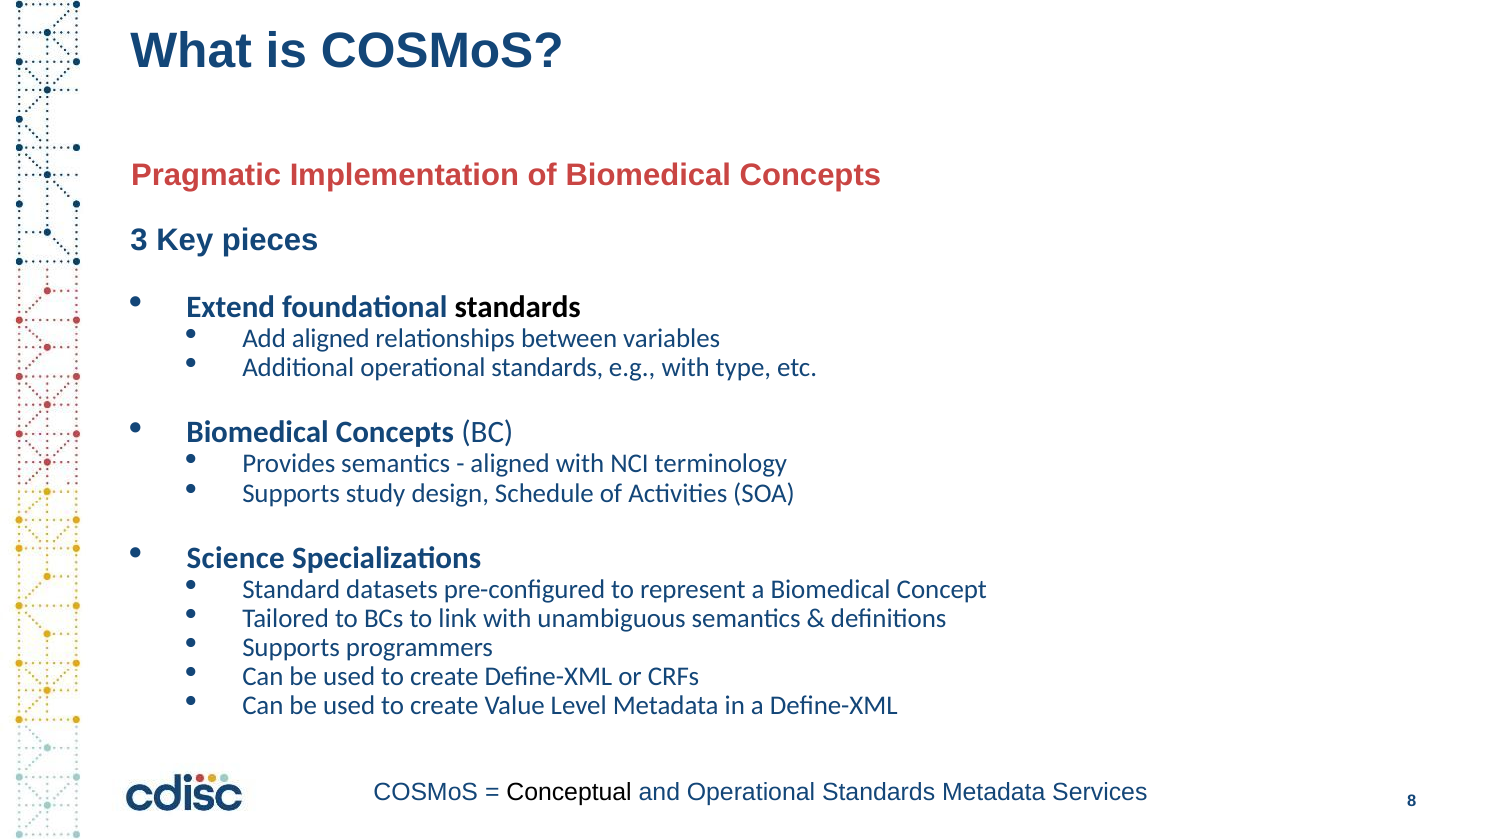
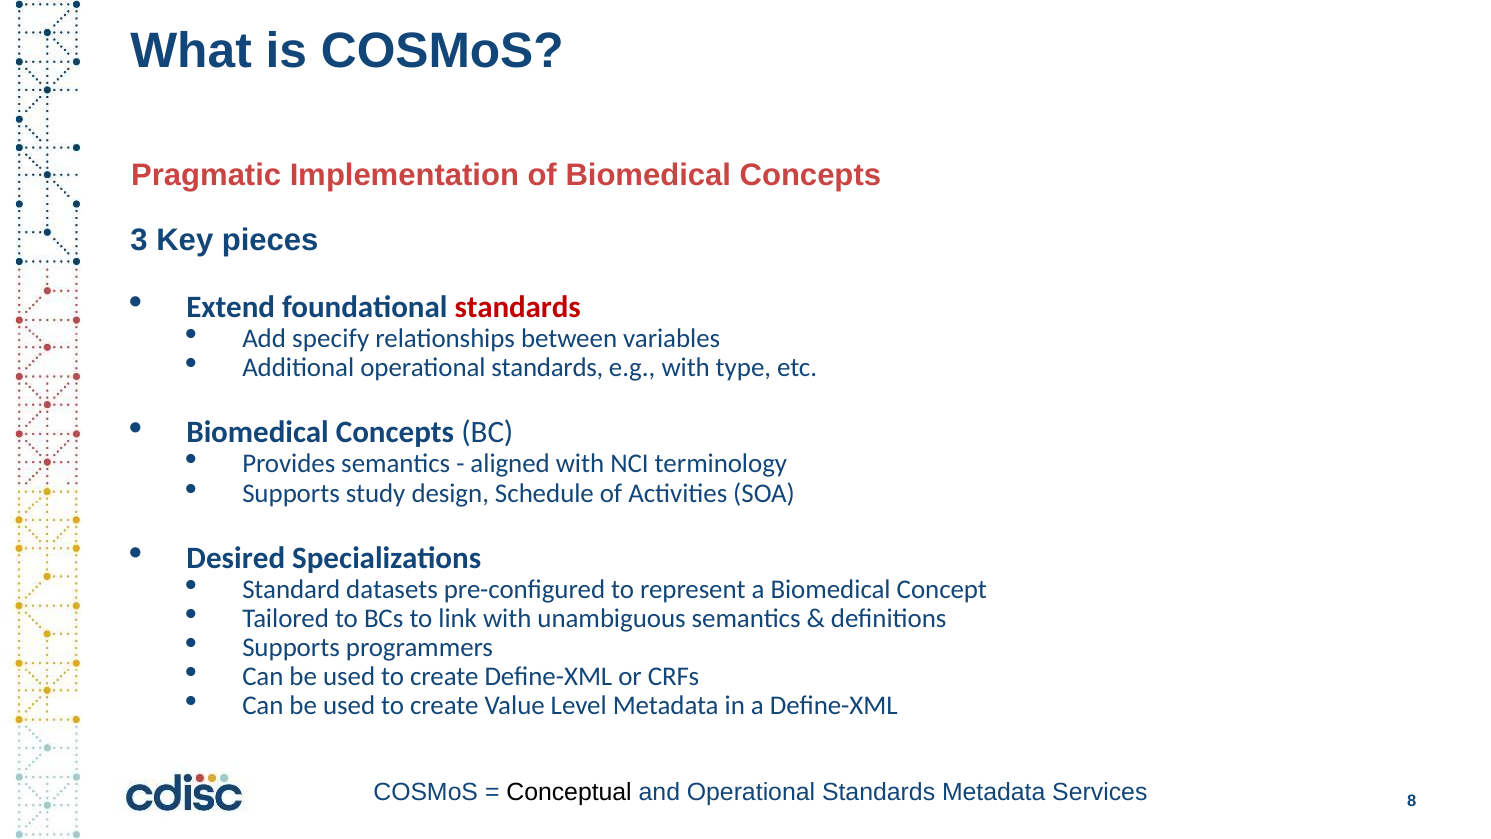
standards at (518, 307) colour: black -> red
Add aligned: aligned -> specify
Science: Science -> Desired
